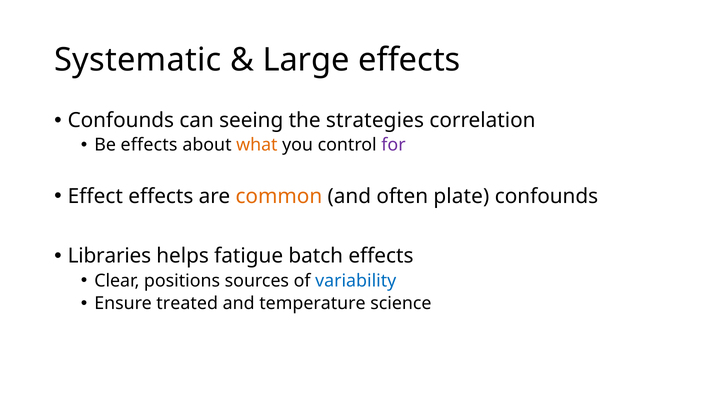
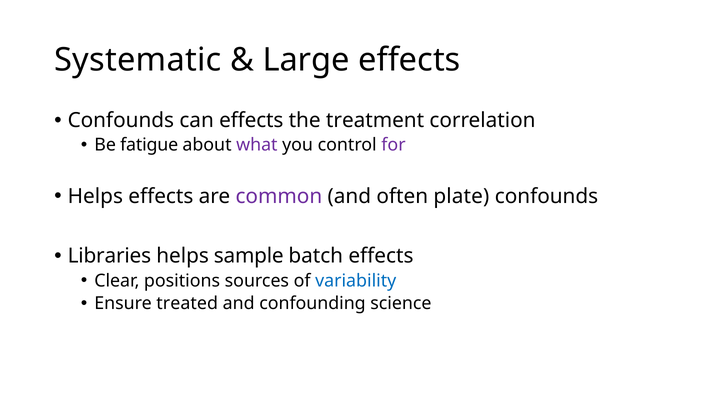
can seeing: seeing -> effects
strategies: strategies -> treatment
Be effects: effects -> fatigue
what colour: orange -> purple
Effect at (95, 196): Effect -> Helps
common colour: orange -> purple
fatigue: fatigue -> sample
temperature: temperature -> confounding
